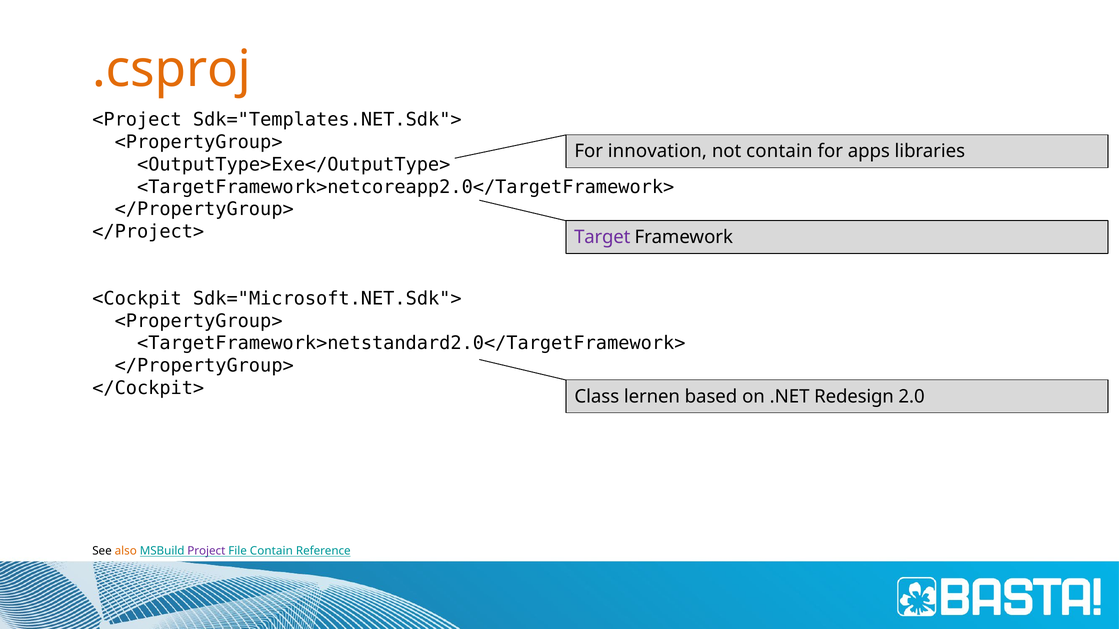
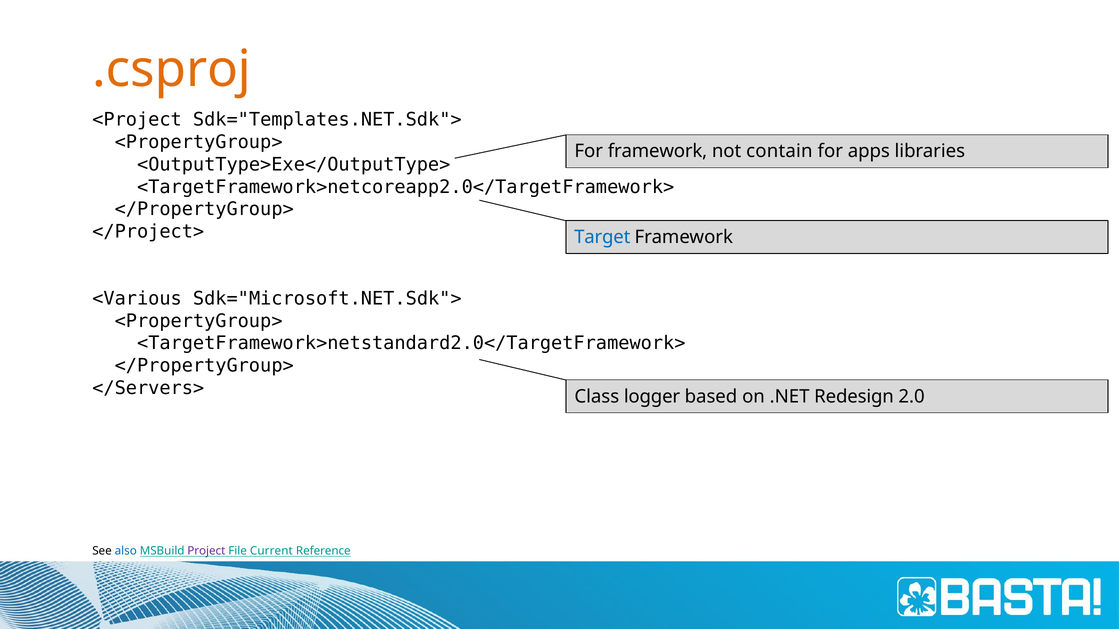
For innovation: innovation -> framework
Target colour: purple -> blue
<Cockpit: <Cockpit -> <Various
</Cockpit>: </Cockpit> -> </Servers>
lernen: lernen -> logger
also colour: orange -> blue
File Contain: Contain -> Current
